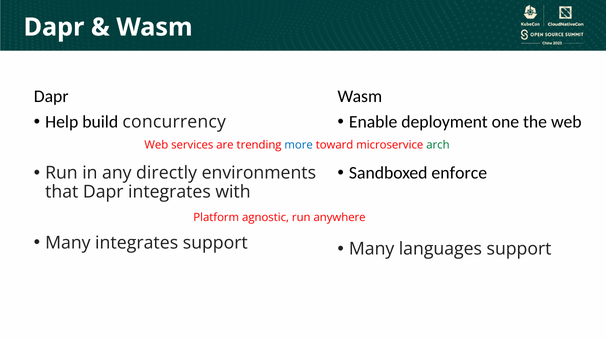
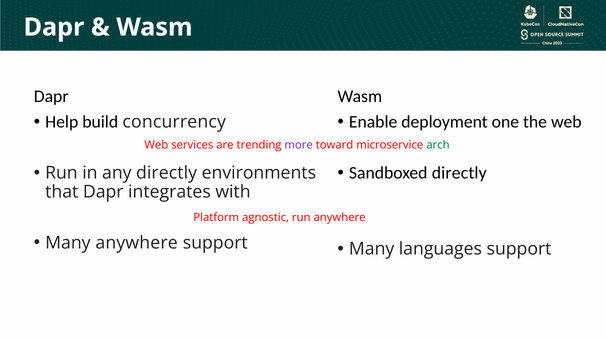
more colour: blue -> purple
Sandboxed enforce: enforce -> directly
Many integrates: integrates -> anywhere
